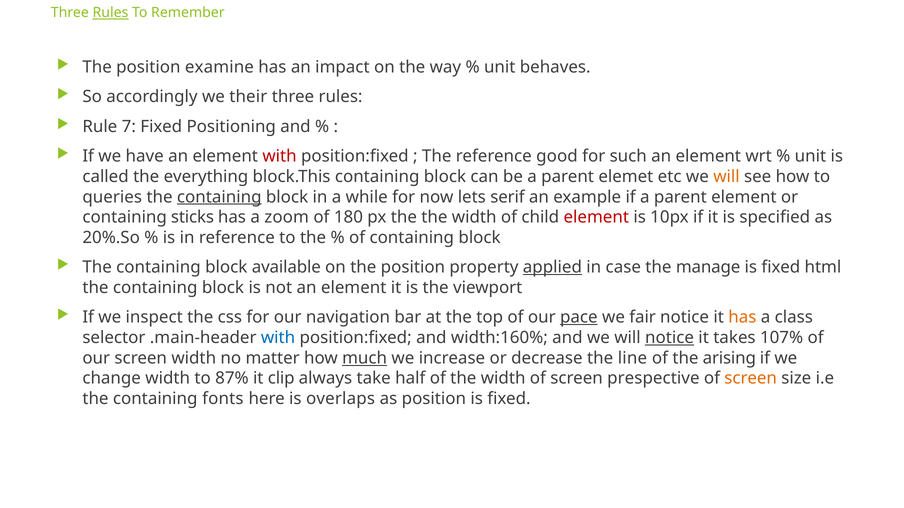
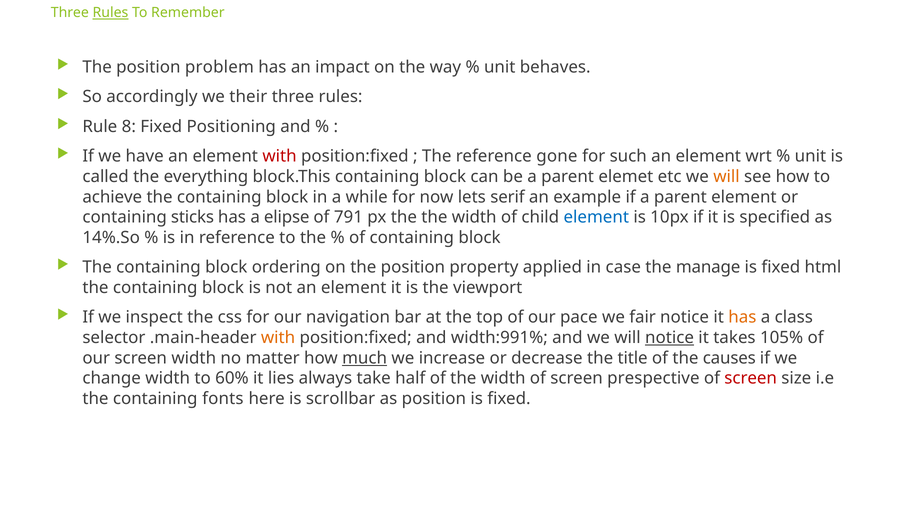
examine: examine -> problem
7: 7 -> 8
good: good -> gone
queries: queries -> achieve
containing at (219, 197) underline: present -> none
zoom: zoom -> elipse
180: 180 -> 791
element at (596, 217) colour: red -> blue
20%.So: 20%.So -> 14%.So
available: available -> ordering
applied underline: present -> none
pace underline: present -> none
with at (278, 338) colour: blue -> orange
width:160%: width:160% -> width:991%
107%: 107% -> 105%
line: line -> title
arising: arising -> causes
87%: 87% -> 60%
clip: clip -> lies
screen at (751, 379) colour: orange -> red
overlaps: overlaps -> scrollbar
